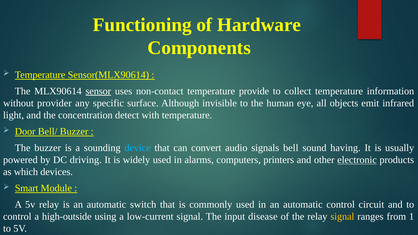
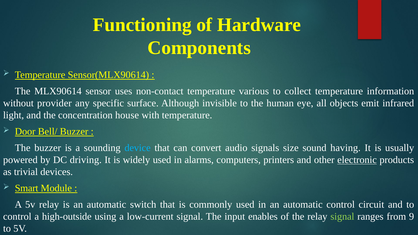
sensor underline: present -> none
provide: provide -> various
detect: detect -> house
bell: bell -> size
which: which -> trivial
disease: disease -> enables
signal at (342, 217) colour: yellow -> light green
1: 1 -> 9
